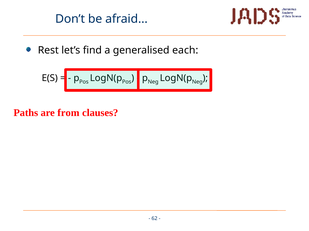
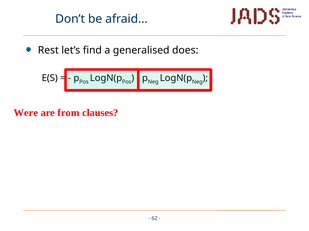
each: each -> does
Paths: Paths -> Were
